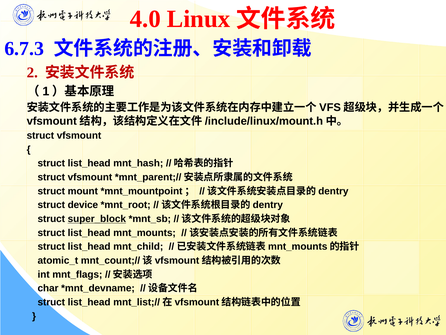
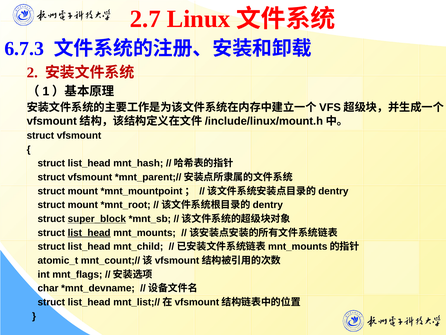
4.0: 4.0 -> 2.7
device at (83, 205): device -> mount
list_head at (89, 232) underline: none -> present
